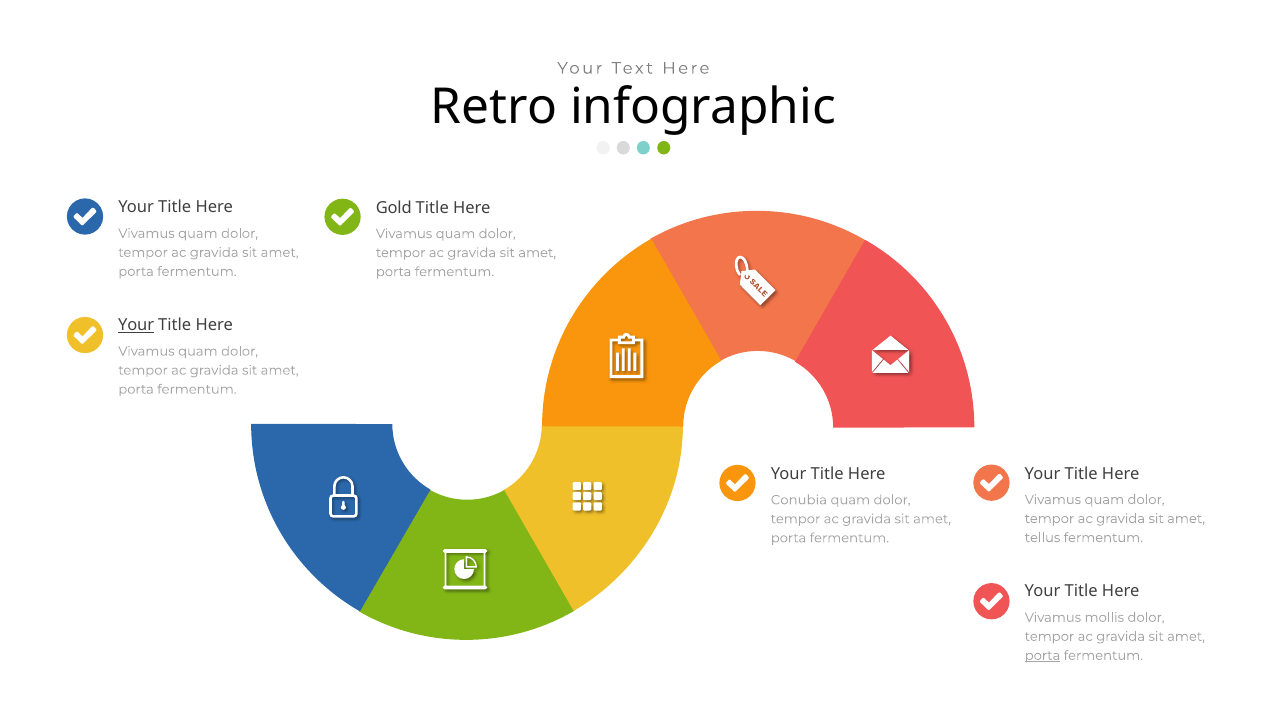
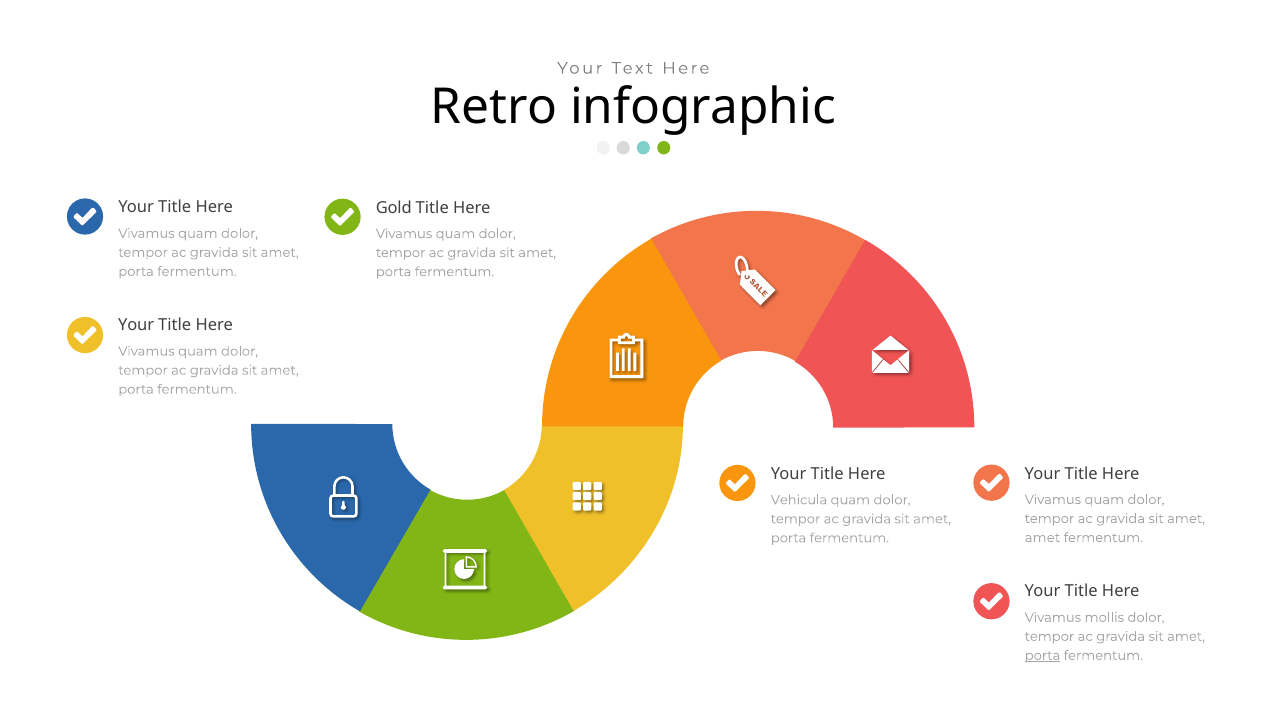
Your at (136, 325) underline: present -> none
Conubia: Conubia -> Vehicula
tellus at (1043, 538): tellus -> amet
